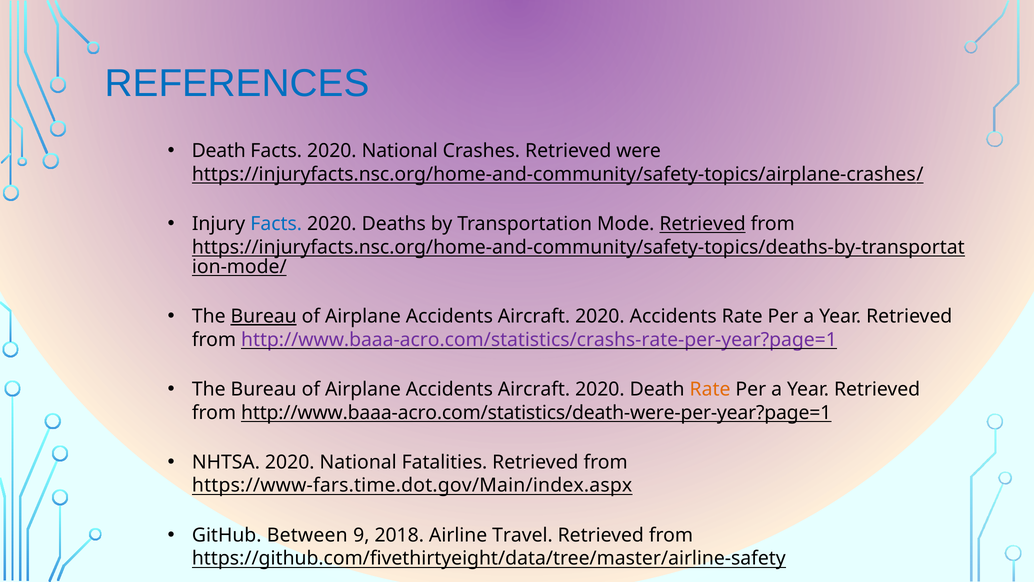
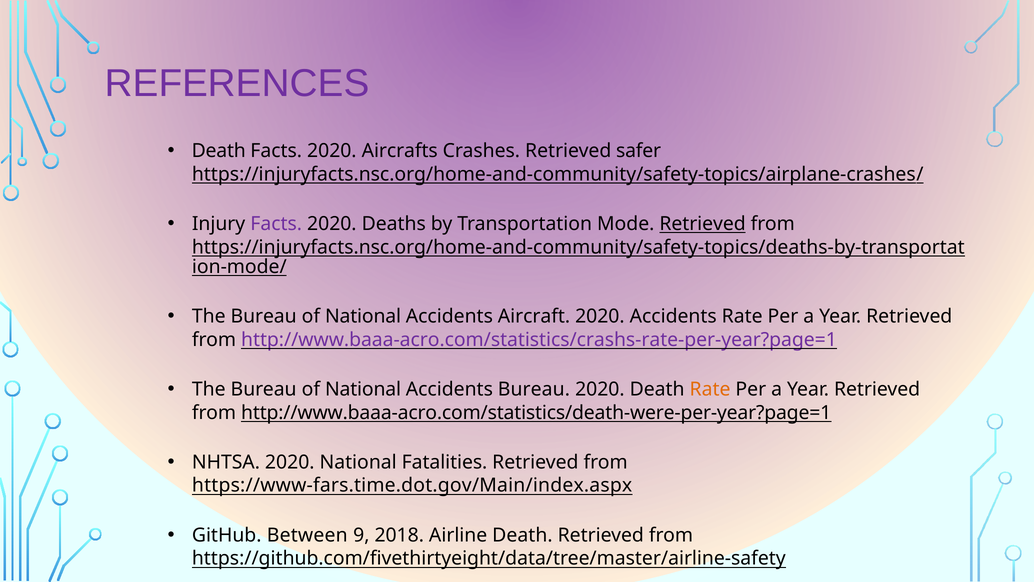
REFERENCES colour: blue -> purple
Facts 2020 National: National -> Aircrafts
were: were -> safer
Facts at (276, 224) colour: blue -> purple
Bureau at (264, 316) underline: present -> none
Airplane at (363, 316): Airplane -> National
Airplane at (363, 389): Airplane -> National
Aircraft at (534, 389): Aircraft -> Bureau
Airline Travel: Travel -> Death
